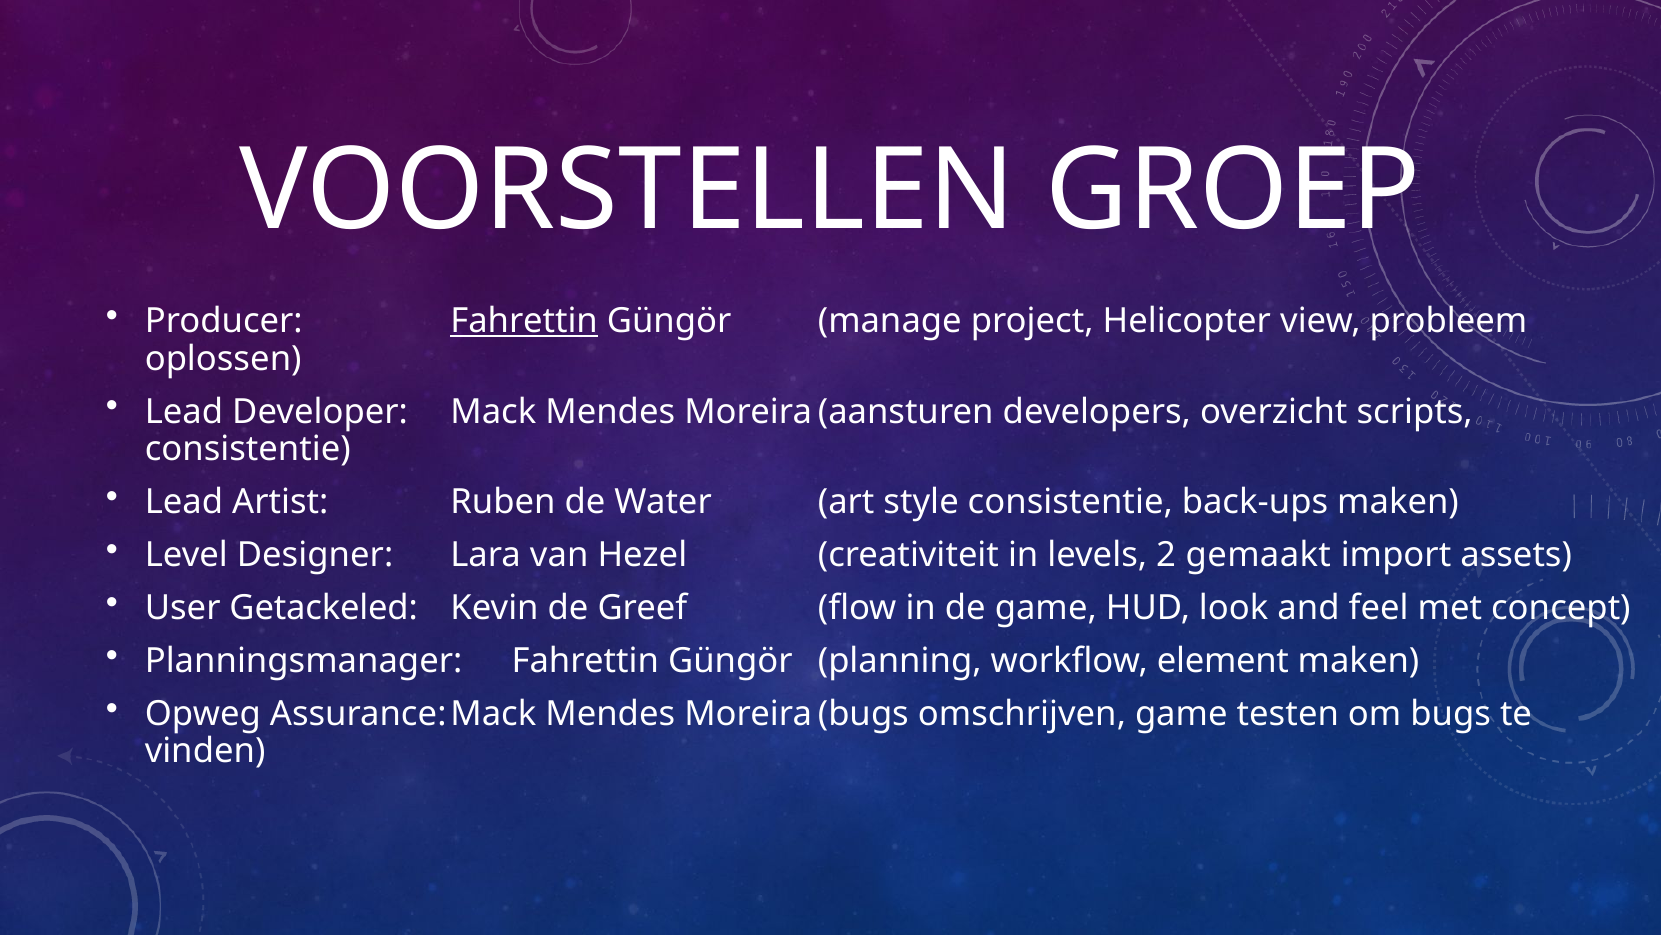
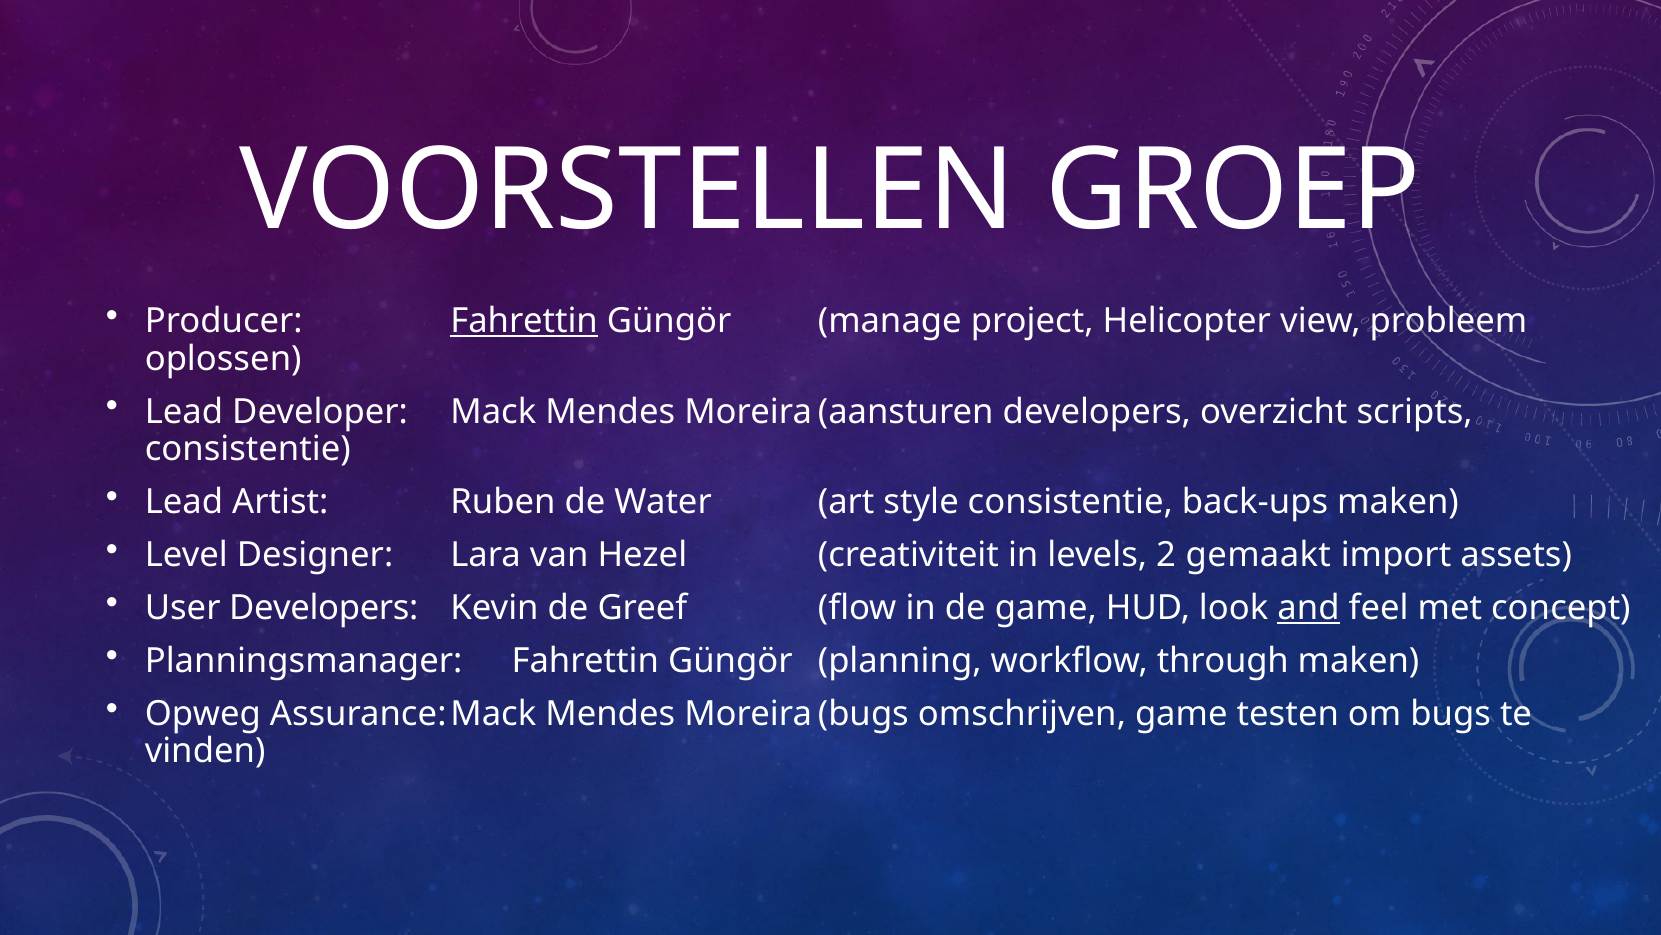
User Getackeled: Getackeled -> Developers
and underline: none -> present
element: element -> through
